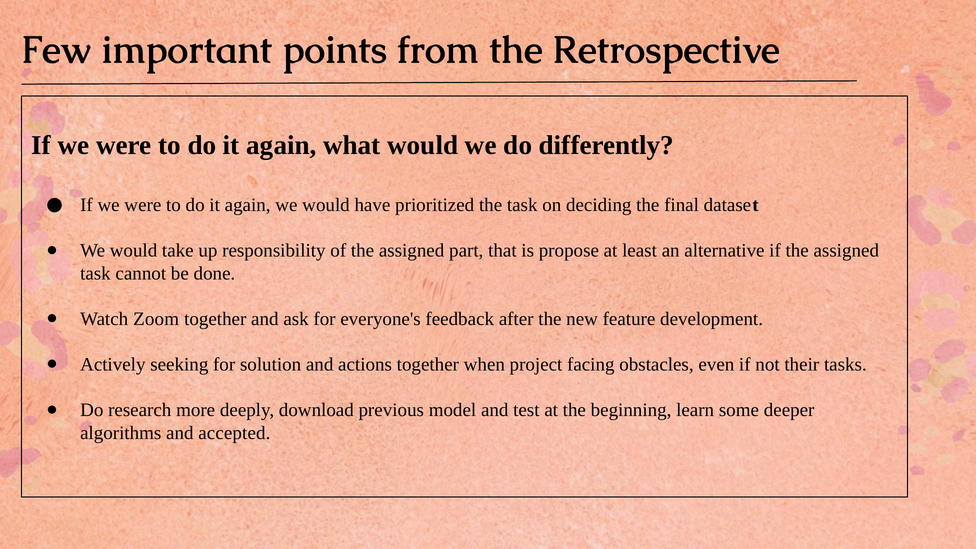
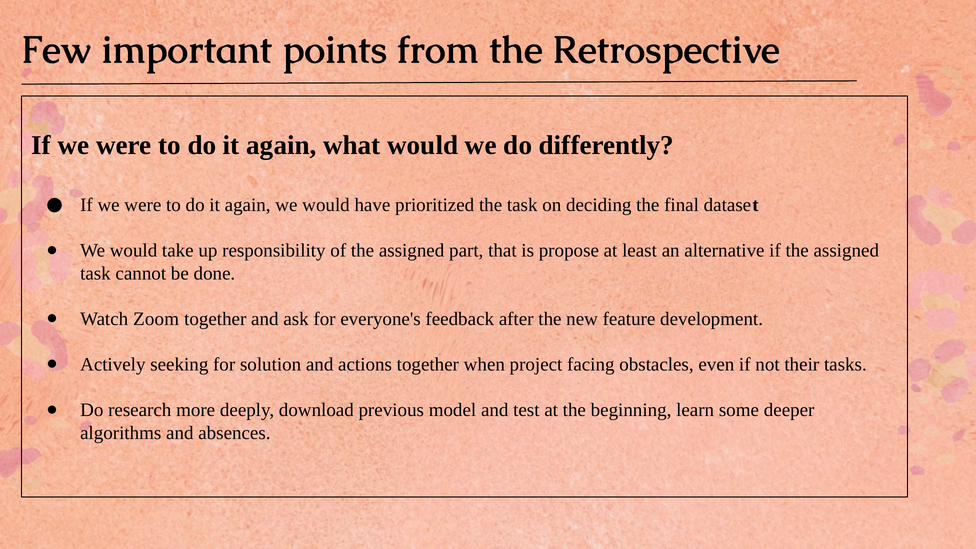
accepted: accepted -> absences
